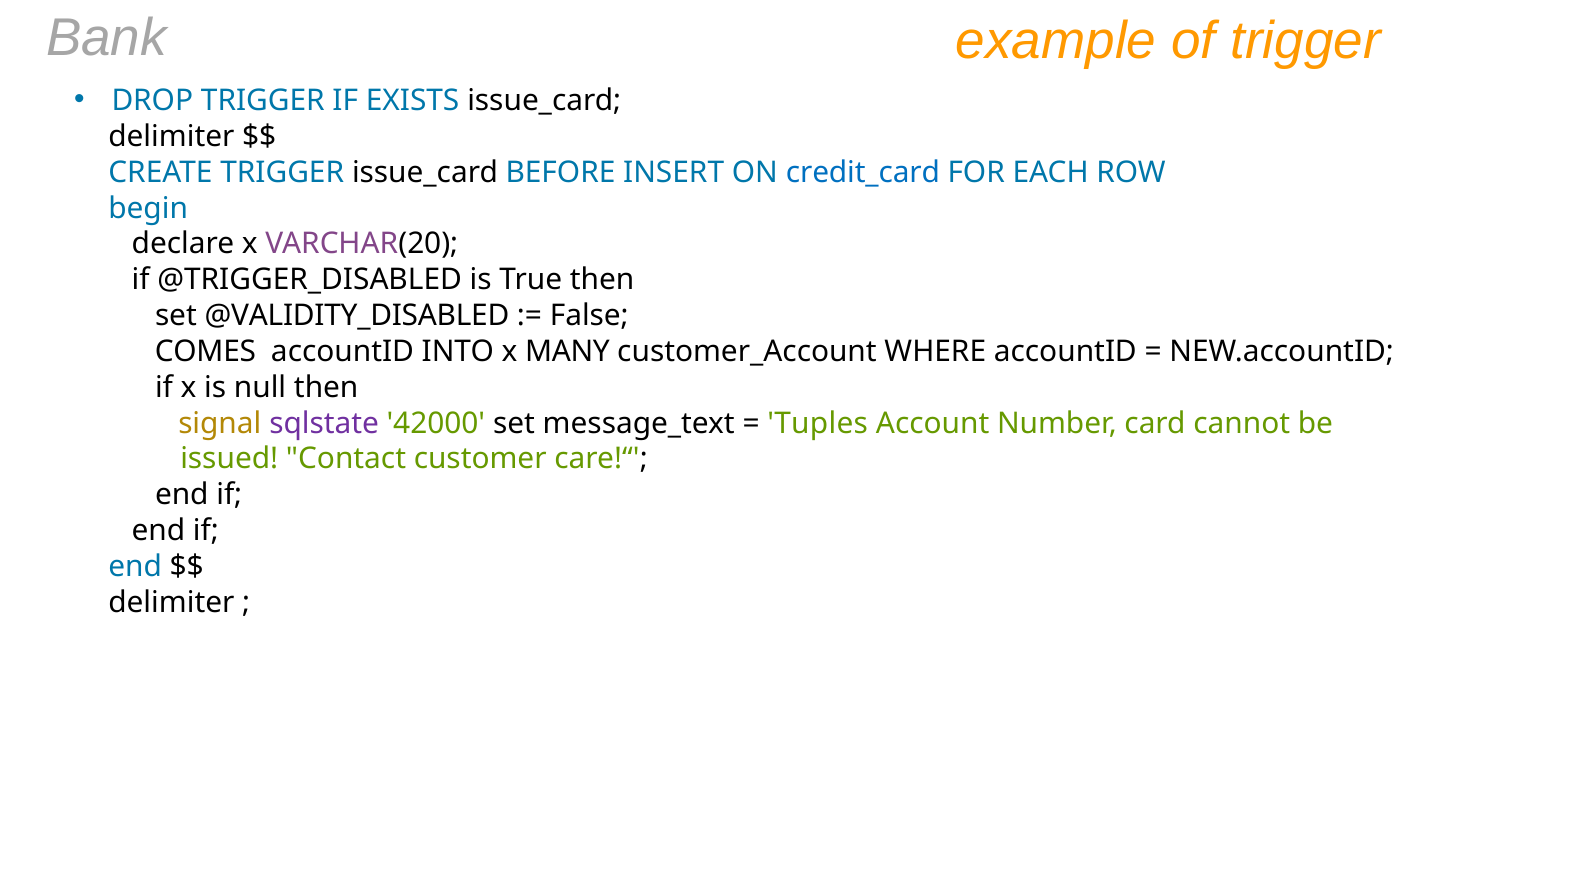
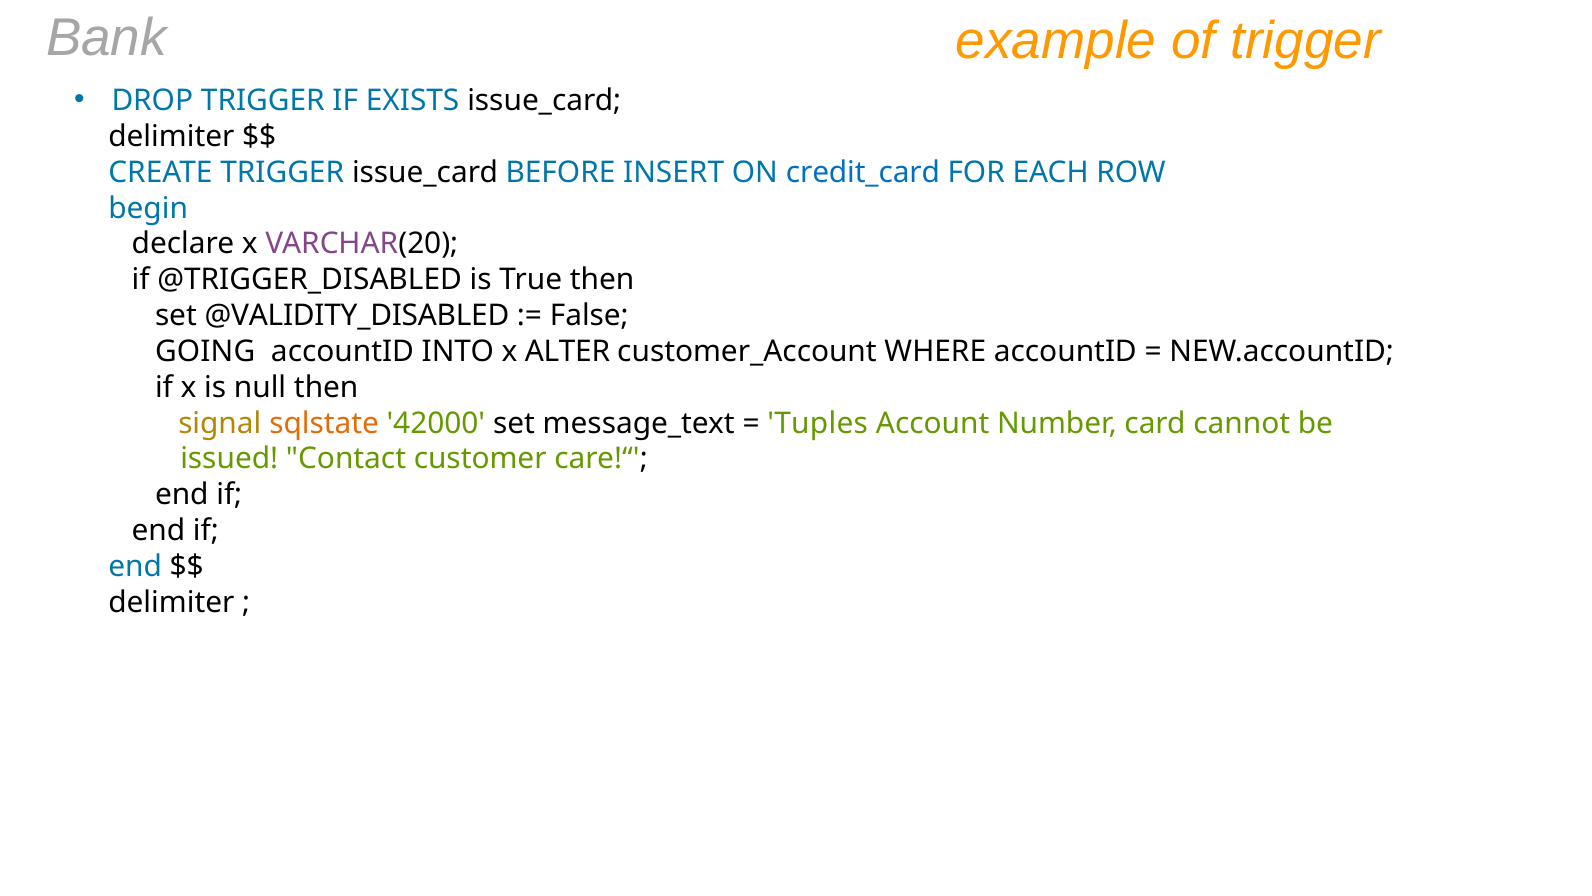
COMES: COMES -> GOING
MANY: MANY -> ALTER
sqlstate colour: purple -> orange
